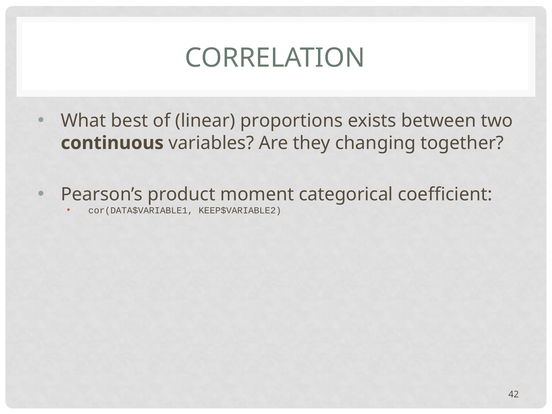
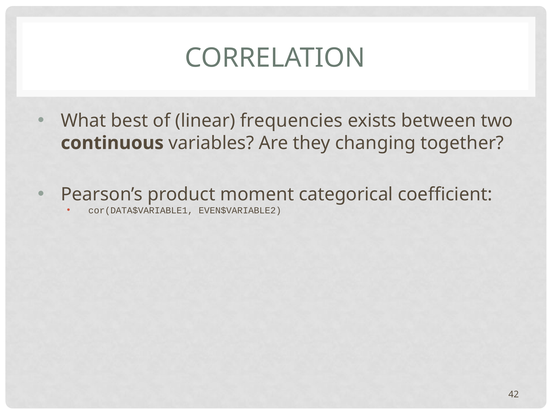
proportions: proportions -> frequencies
KEEP$VARIABLE2: KEEP$VARIABLE2 -> EVEN$VARIABLE2
